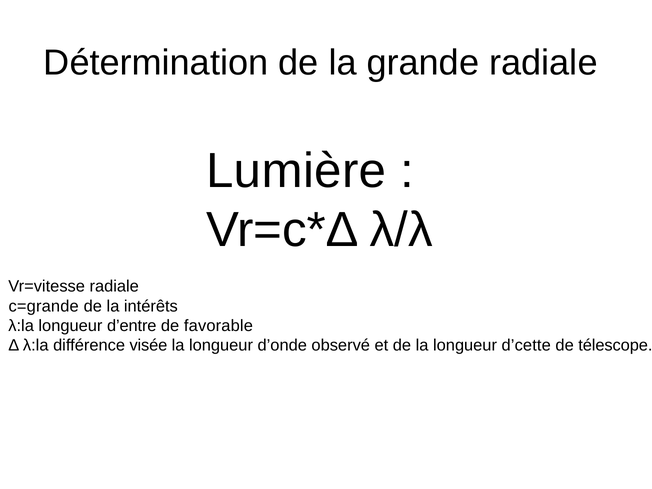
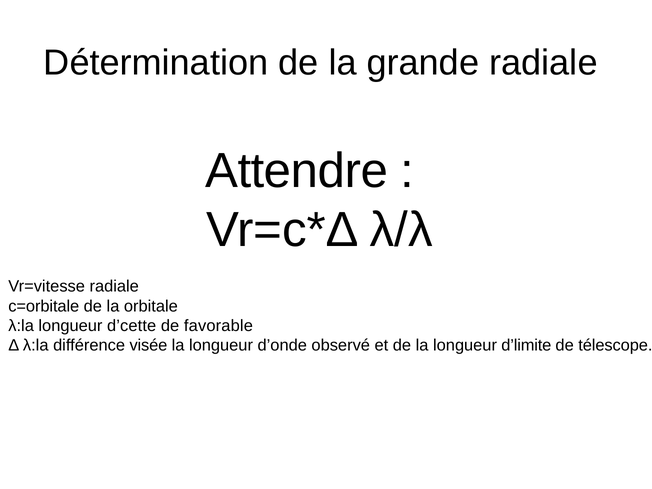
Lumière: Lumière -> Attendre
c=grande: c=grande -> c=orbitale
intérêts: intérêts -> orbitale
d’entre: d’entre -> d’cette
d’cette: d’cette -> d’limite
